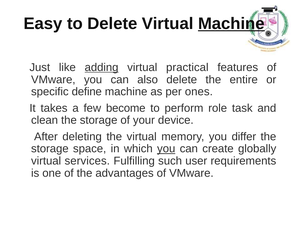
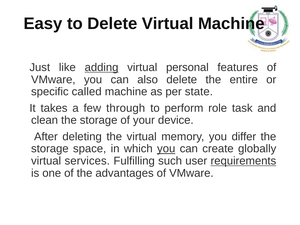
Machine at (231, 24) underline: present -> none
practical: practical -> personal
define: define -> called
ones: ones -> state
become: become -> through
requirements underline: none -> present
